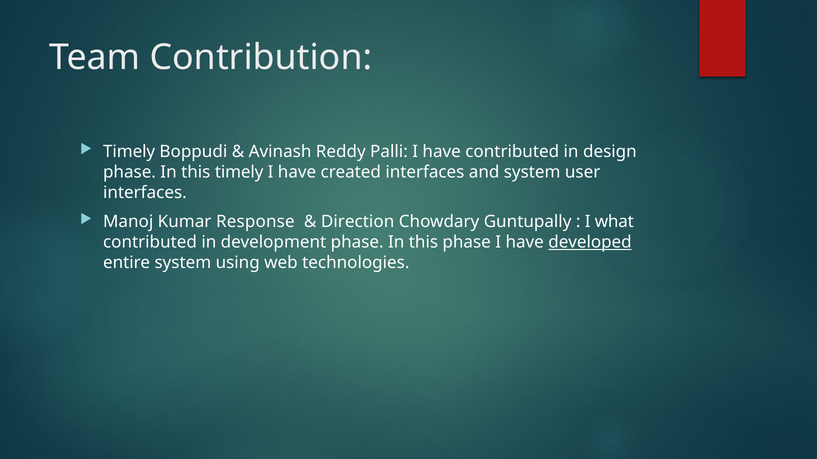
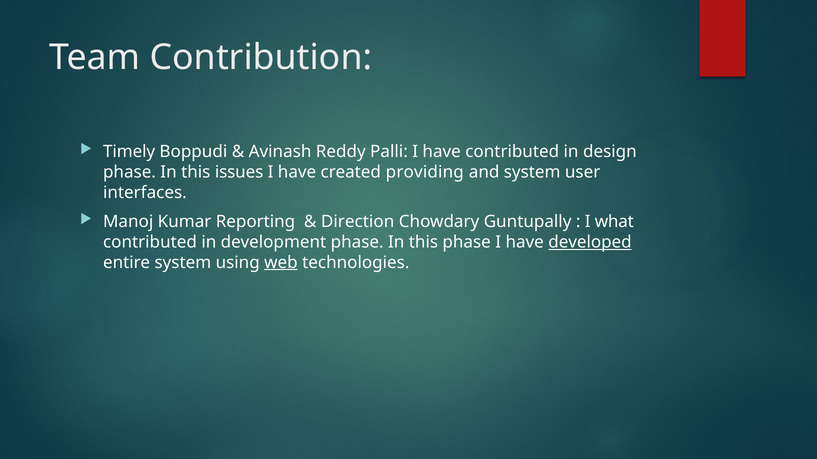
this timely: timely -> issues
created interfaces: interfaces -> providing
Response: Response -> Reporting
web underline: none -> present
